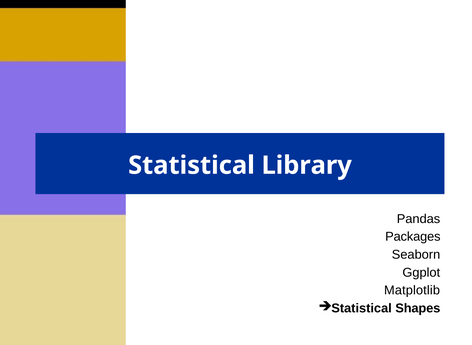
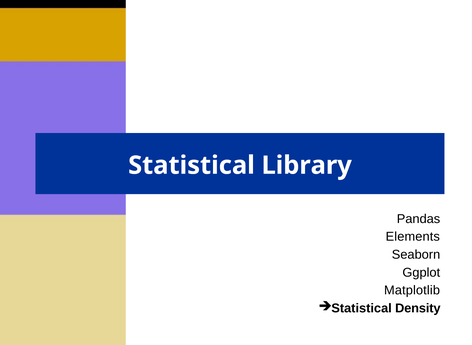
Packages: Packages -> Elements
Shapes: Shapes -> Density
